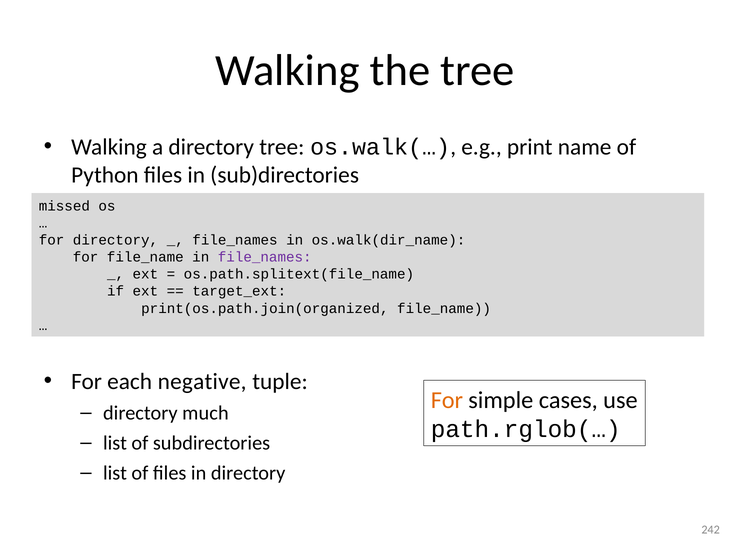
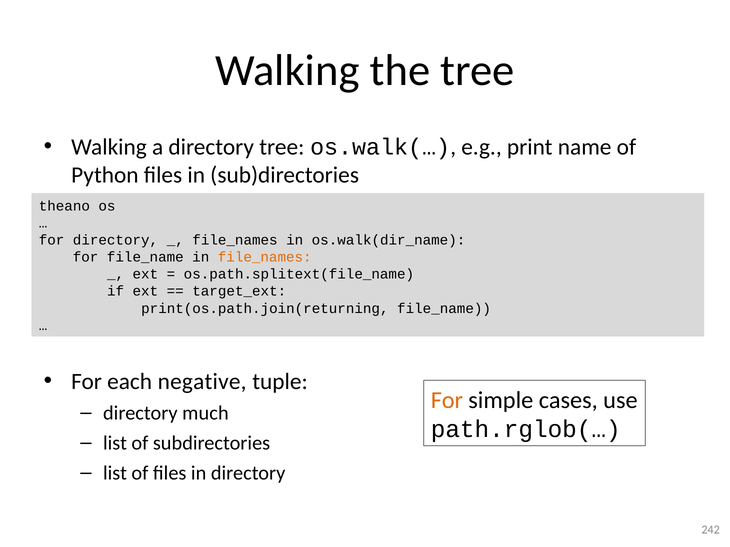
missed: missed -> theano
file_names at (265, 257) colour: purple -> orange
print(os.path.join(organized: print(os.path.join(organized -> print(os.path.join(returning
